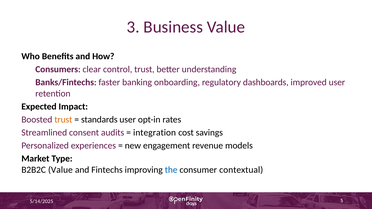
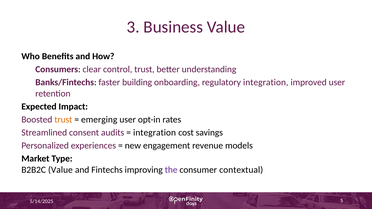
banking: banking -> building
regulatory dashboards: dashboards -> integration
standards: standards -> emerging
the colour: blue -> purple
